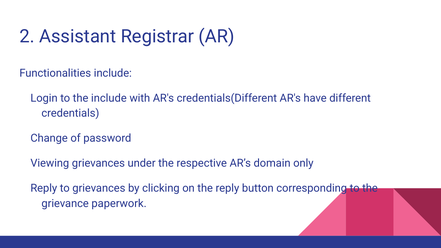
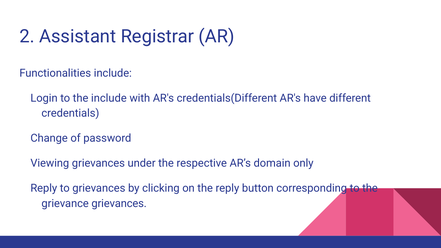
grievance paperwork: paperwork -> grievances
